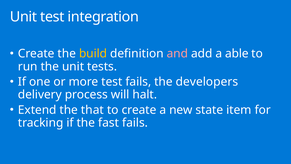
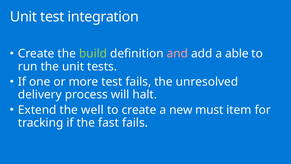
build colour: yellow -> light green
developers: developers -> unresolved
that: that -> well
state: state -> must
